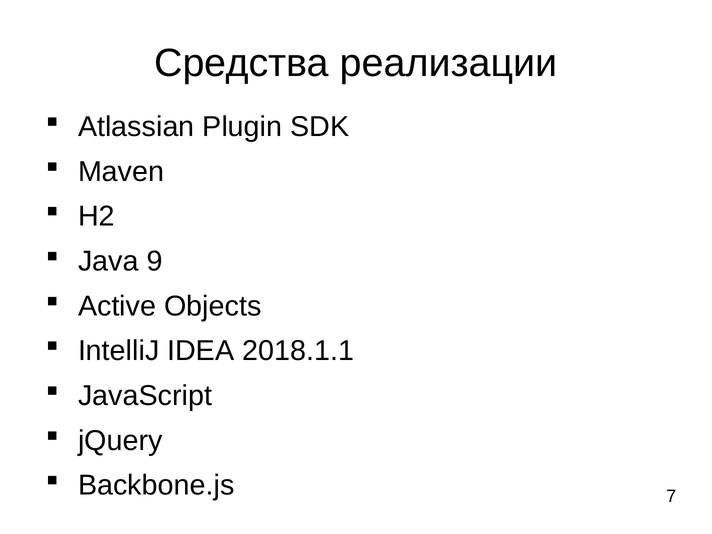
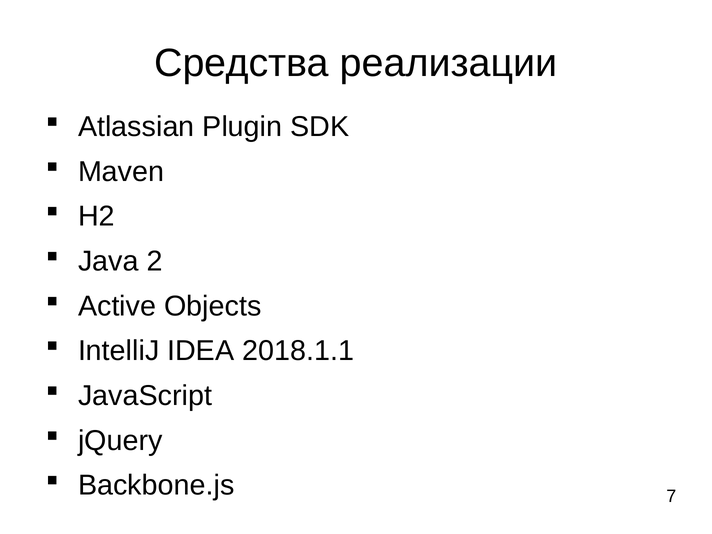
9: 9 -> 2
